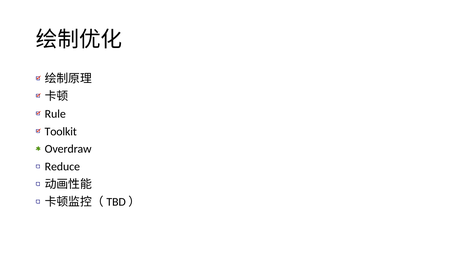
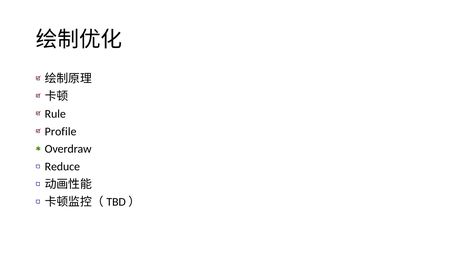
Toolkit: Toolkit -> Profile
